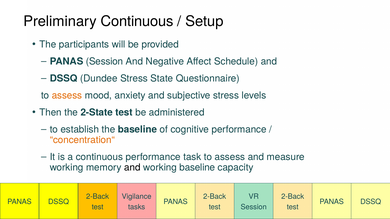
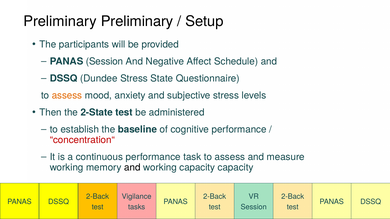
Preliminary Continuous: Continuous -> Preliminary
concentration“ colour: orange -> red
working baseline: baseline -> capacity
